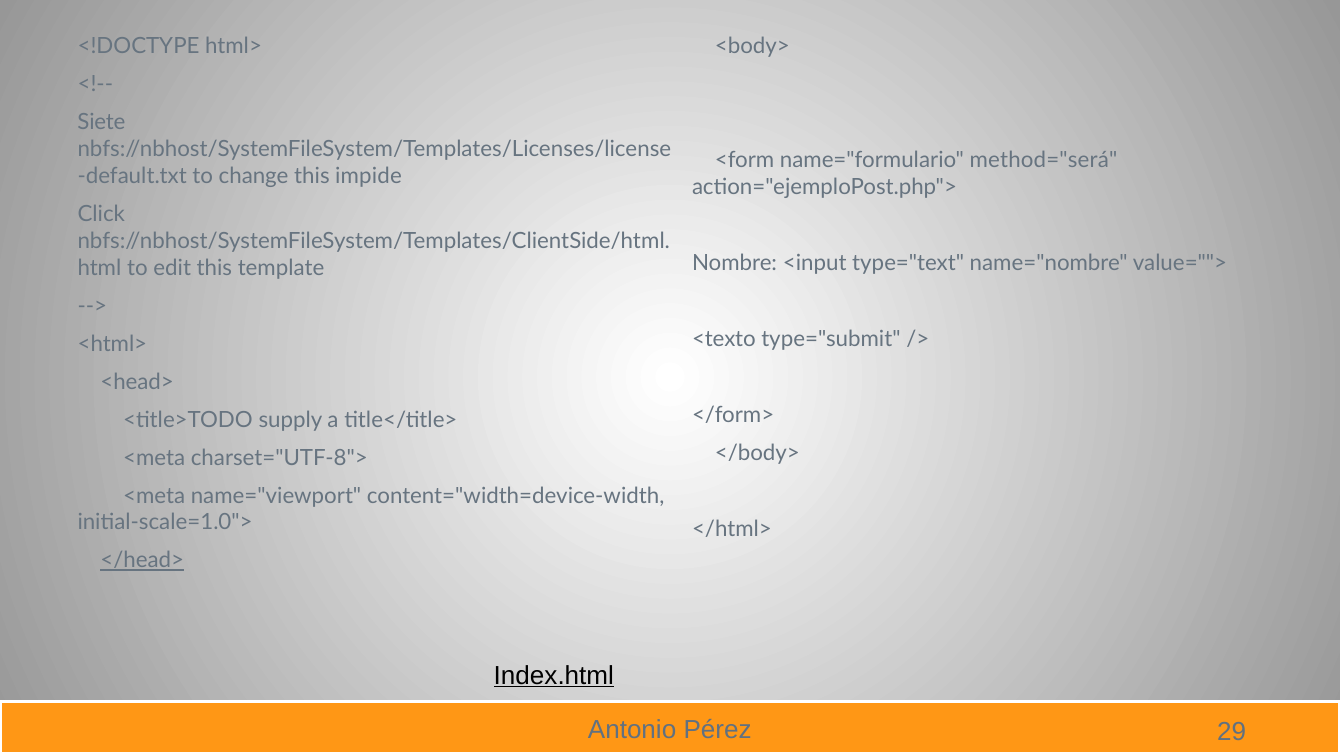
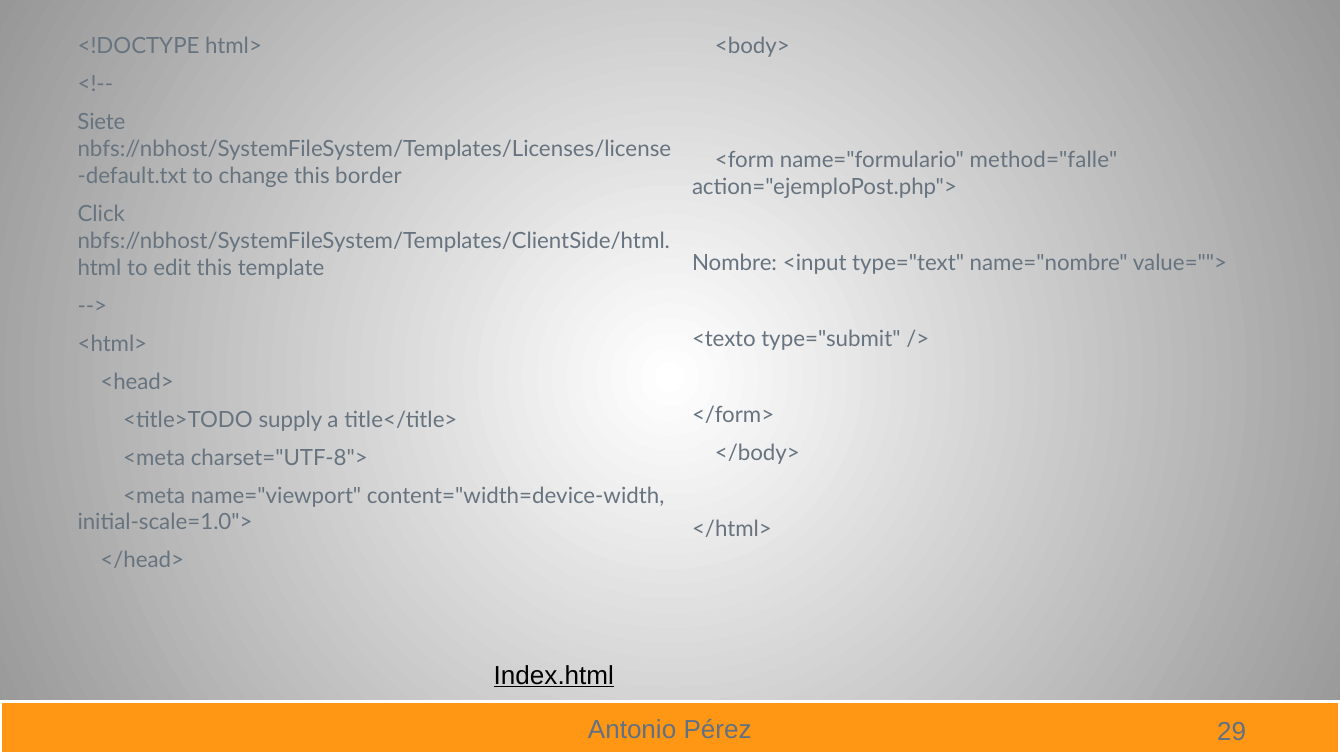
method="será: method="será -> method="falle
impide: impide -> border
</head> underline: present -> none
